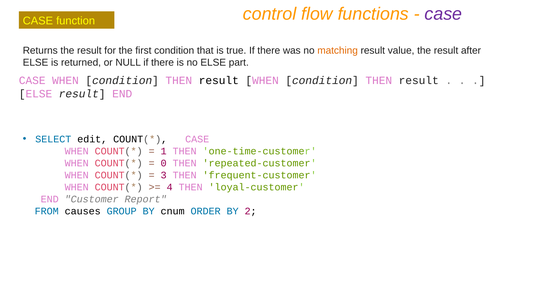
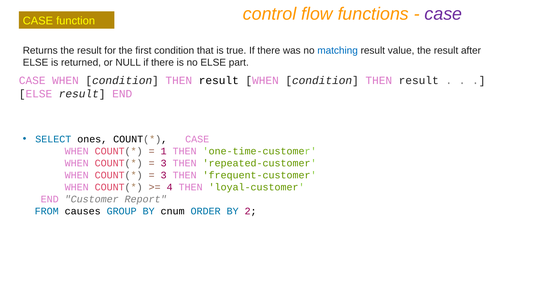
matching colour: orange -> blue
edit: edit -> ones
0 at (164, 163): 0 -> 3
